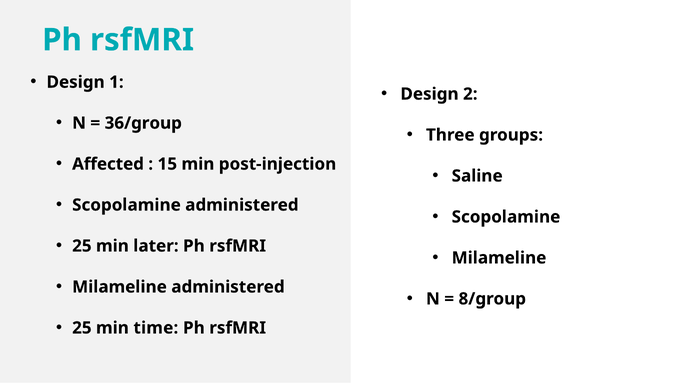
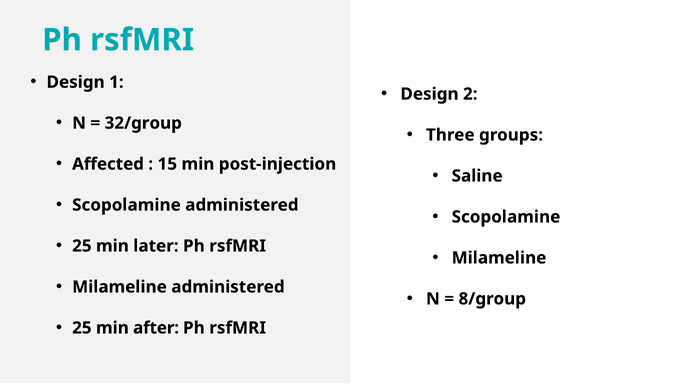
36/group: 36/group -> 32/group
time: time -> after
